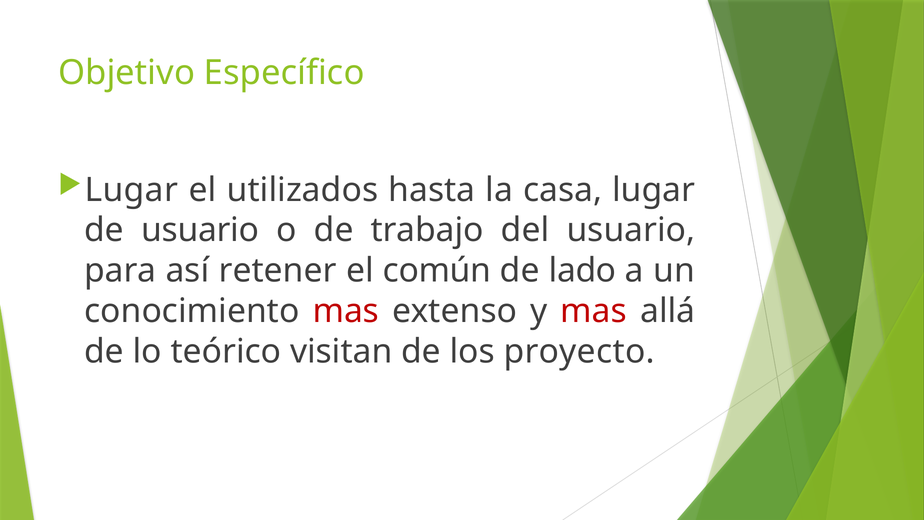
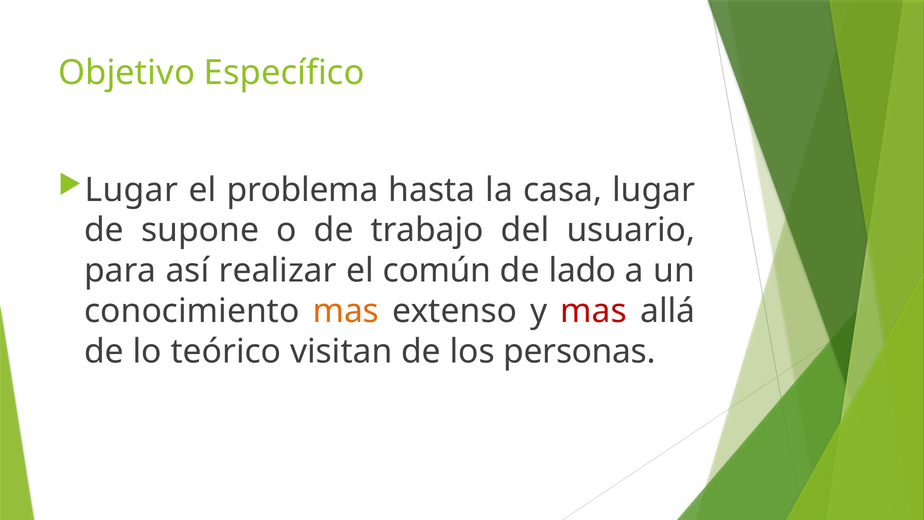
utilizados: utilizados -> problema
de usuario: usuario -> supone
retener: retener -> realizar
mas at (346, 311) colour: red -> orange
proyecto: proyecto -> personas
